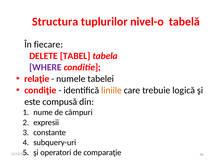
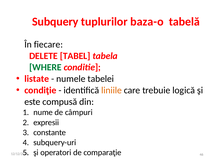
Structura: Structura -> Subquery
nivel-o: nivel-o -> baza-o
WHERE colour: purple -> green
relaţie: relaţie -> listate
